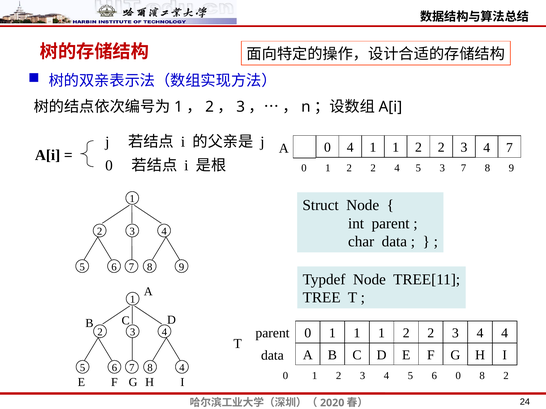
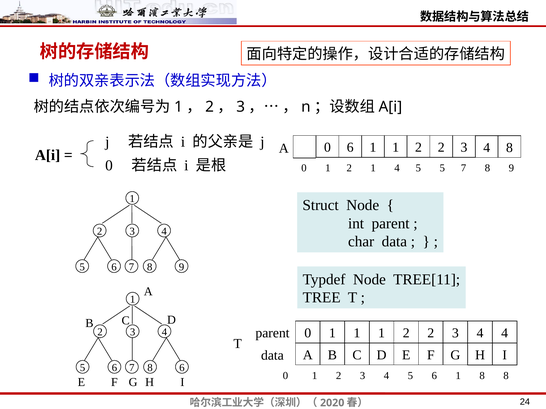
0 4: 4 -> 6
4 7: 7 -> 8
0 1 2 2: 2 -> 1
5 3: 3 -> 5
8 4: 4 -> 6
5 6 0: 0 -> 1
8 2: 2 -> 8
